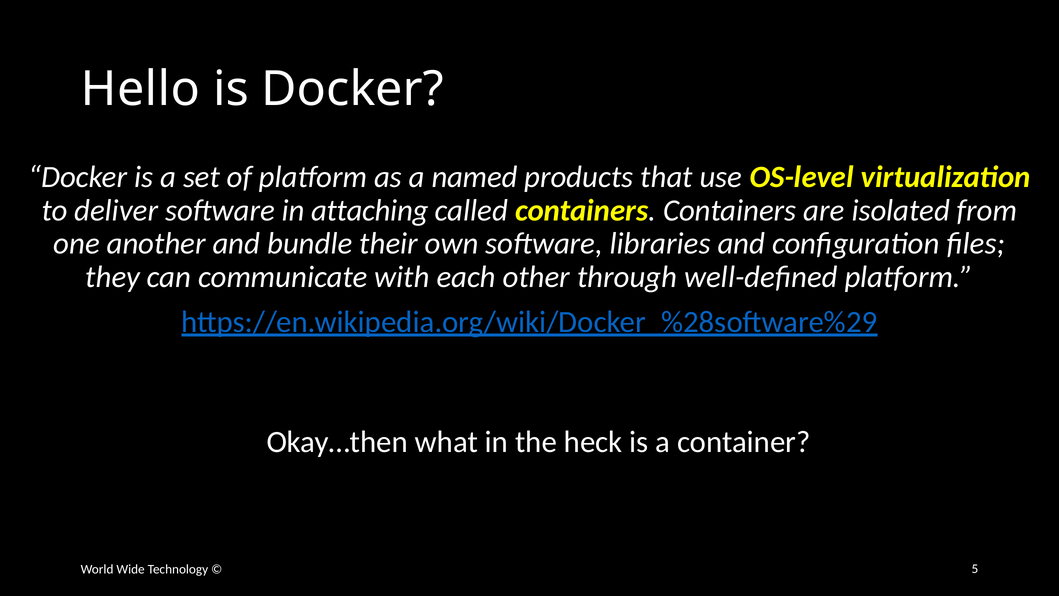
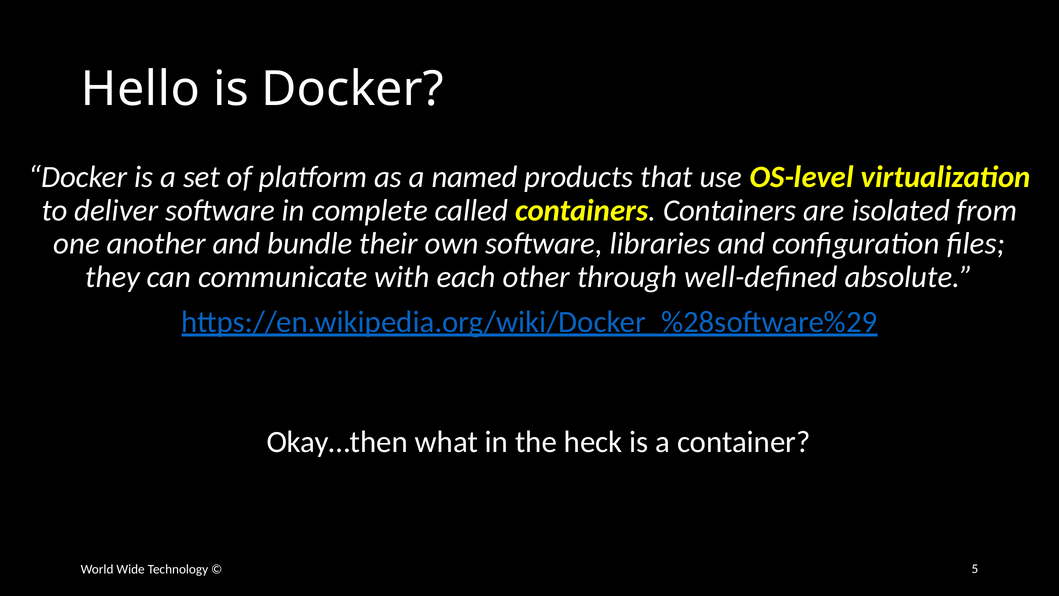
attaching: attaching -> complete
well-defined platform: platform -> absolute
